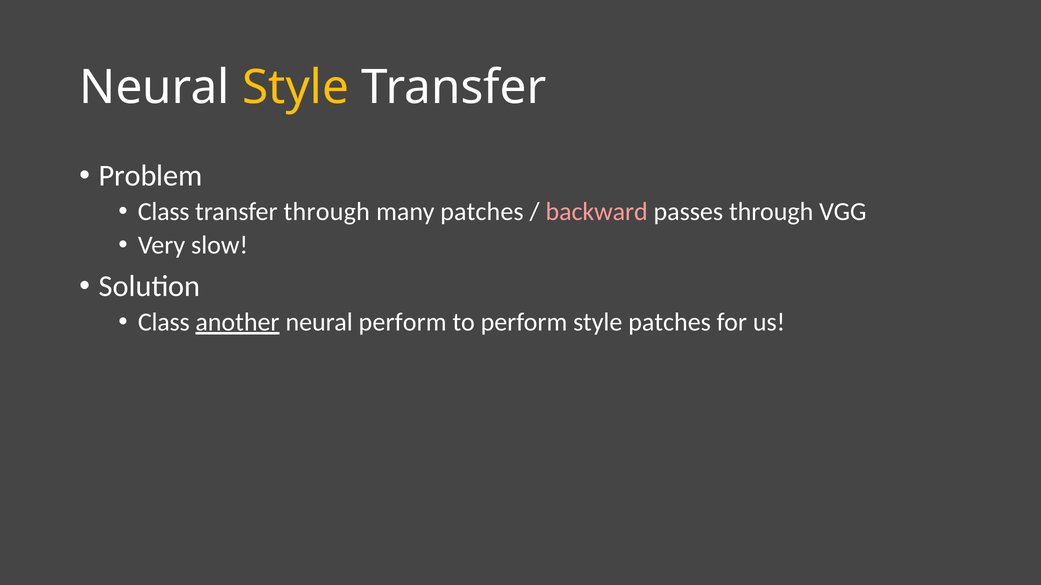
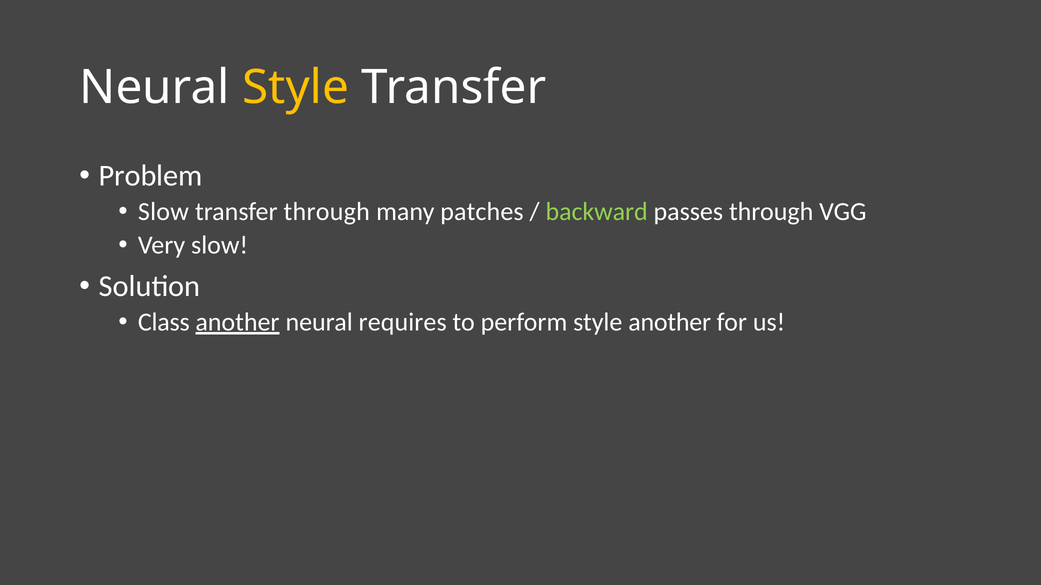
Class at (164, 212): Class -> Slow
backward colour: pink -> light green
neural perform: perform -> requires
style patches: patches -> another
